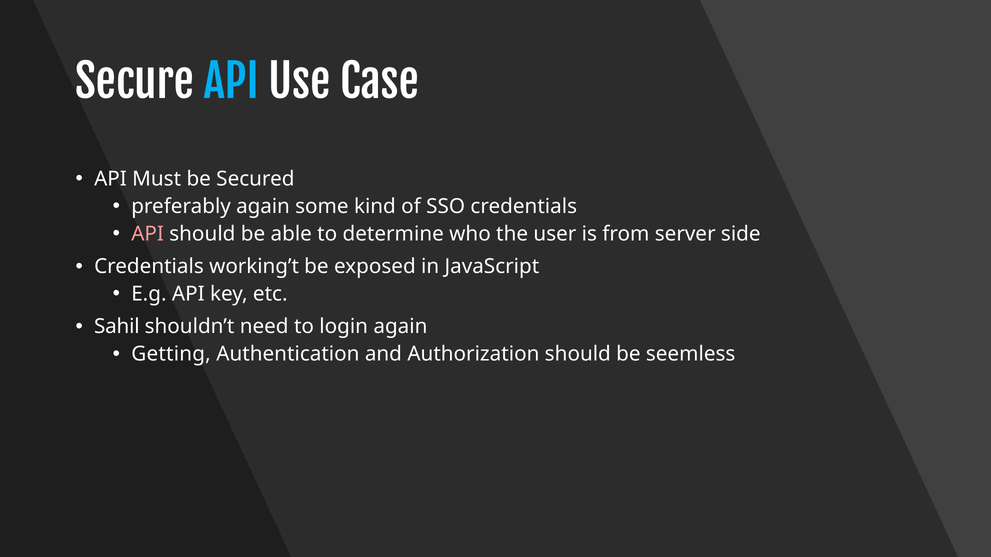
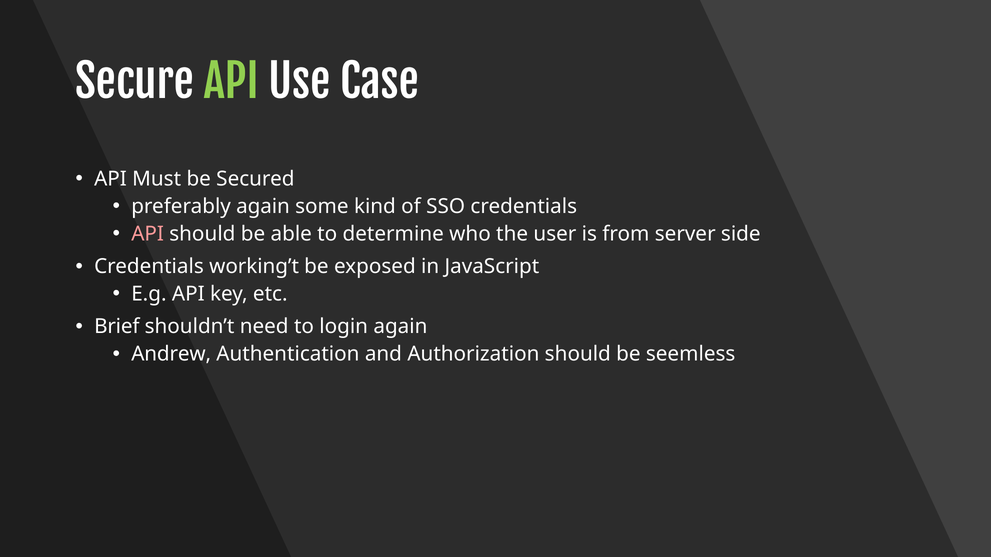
API at (231, 83) colour: light blue -> light green
Sahil: Sahil -> Brief
Getting: Getting -> Andrew
